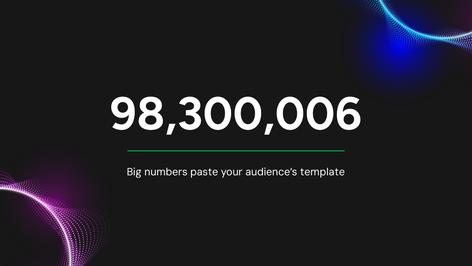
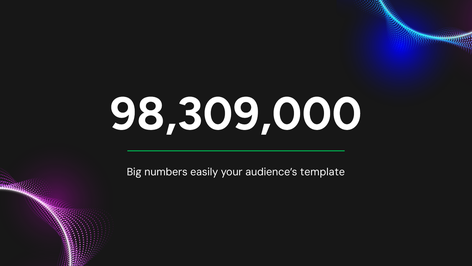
98,300,006: 98,300,006 -> 98,309,000
paste: paste -> easily
